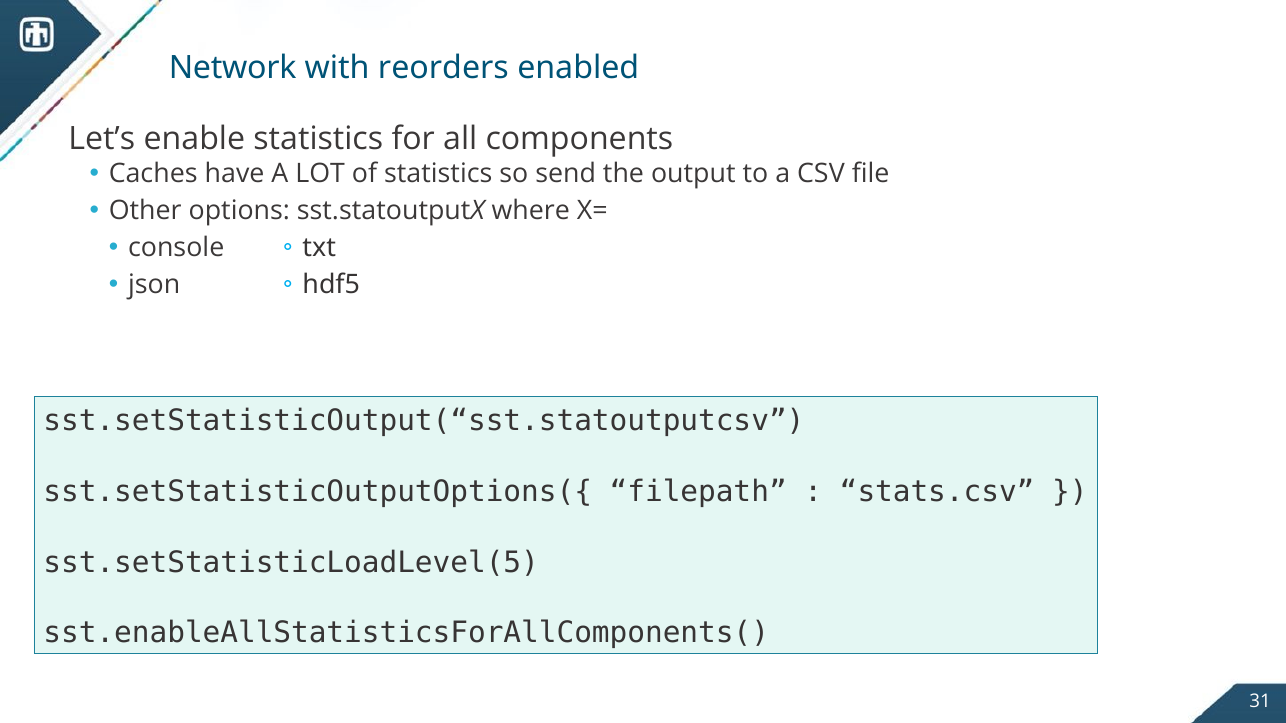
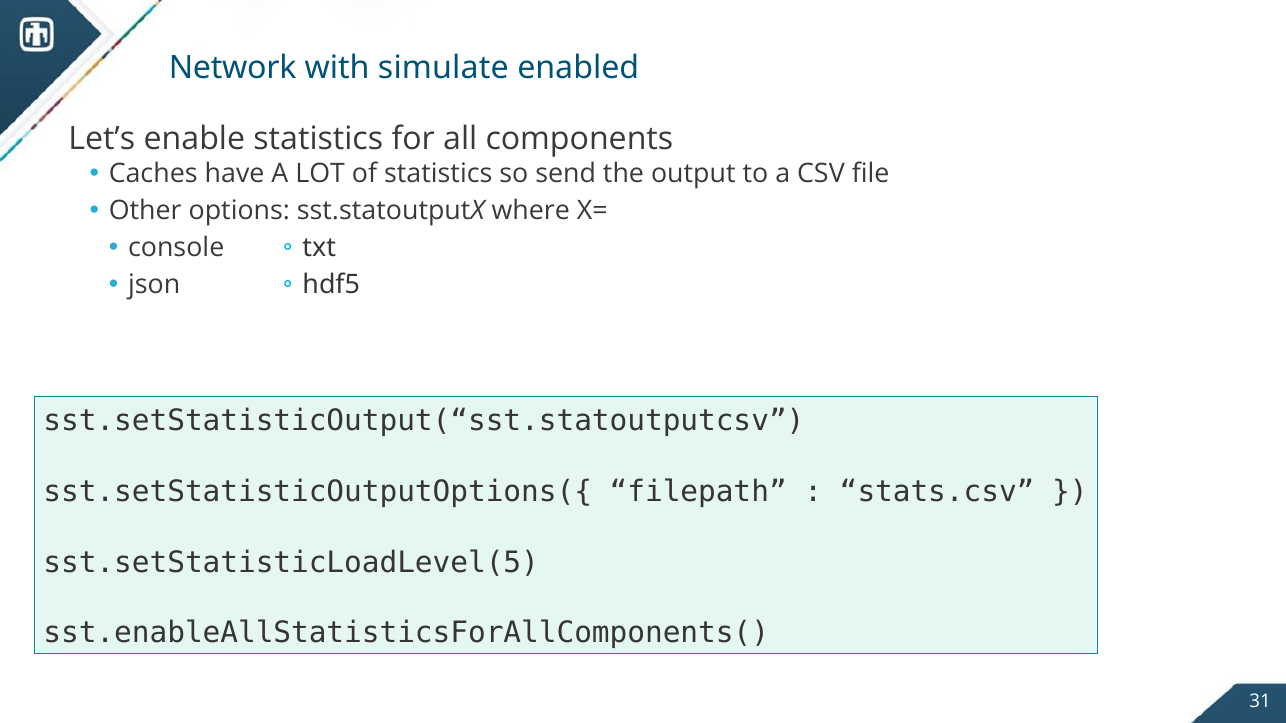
reorders: reorders -> simulate
